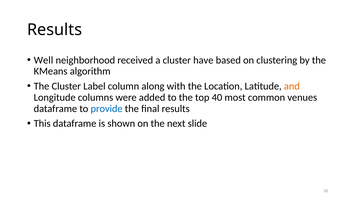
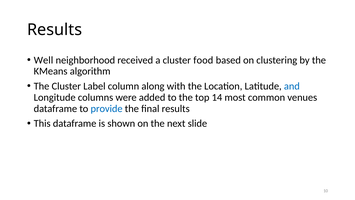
have: have -> food
and colour: orange -> blue
40: 40 -> 14
